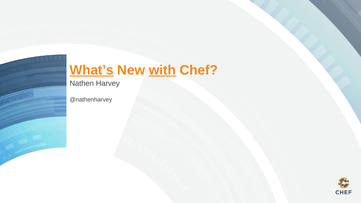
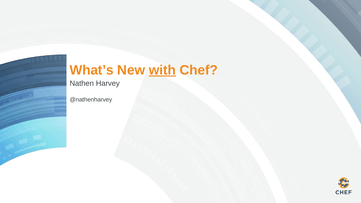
What’s underline: present -> none
